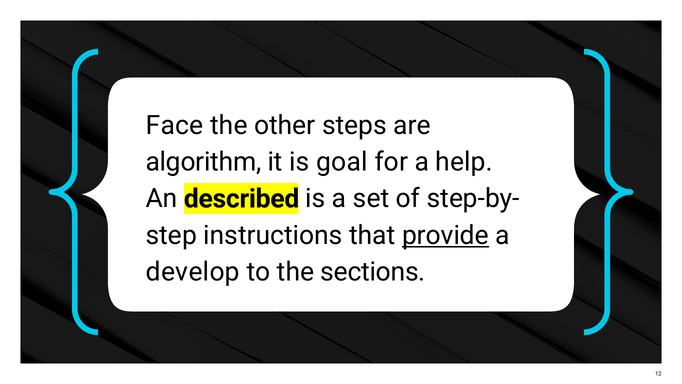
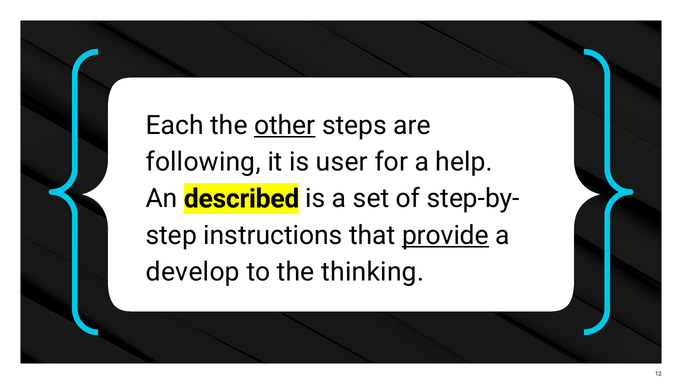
Face: Face -> Each
other underline: none -> present
algorithm: algorithm -> following
goal: goal -> user
sections: sections -> thinking
